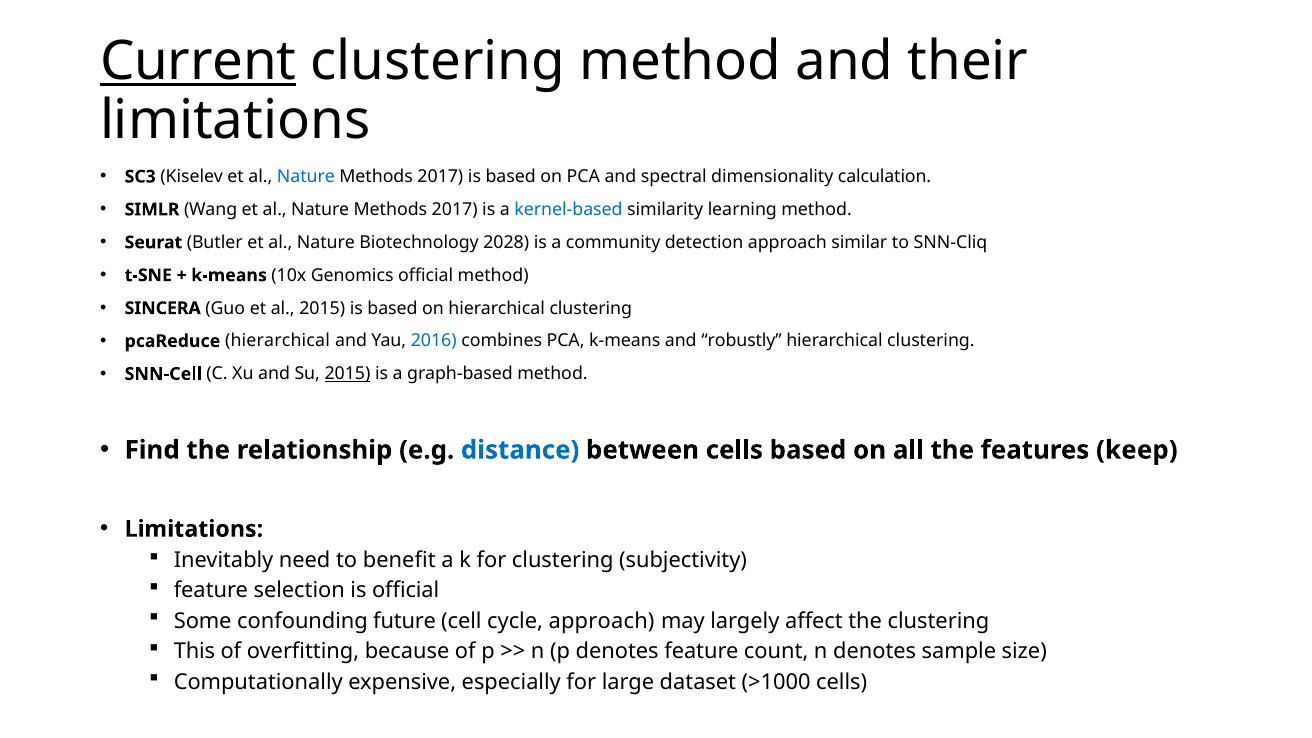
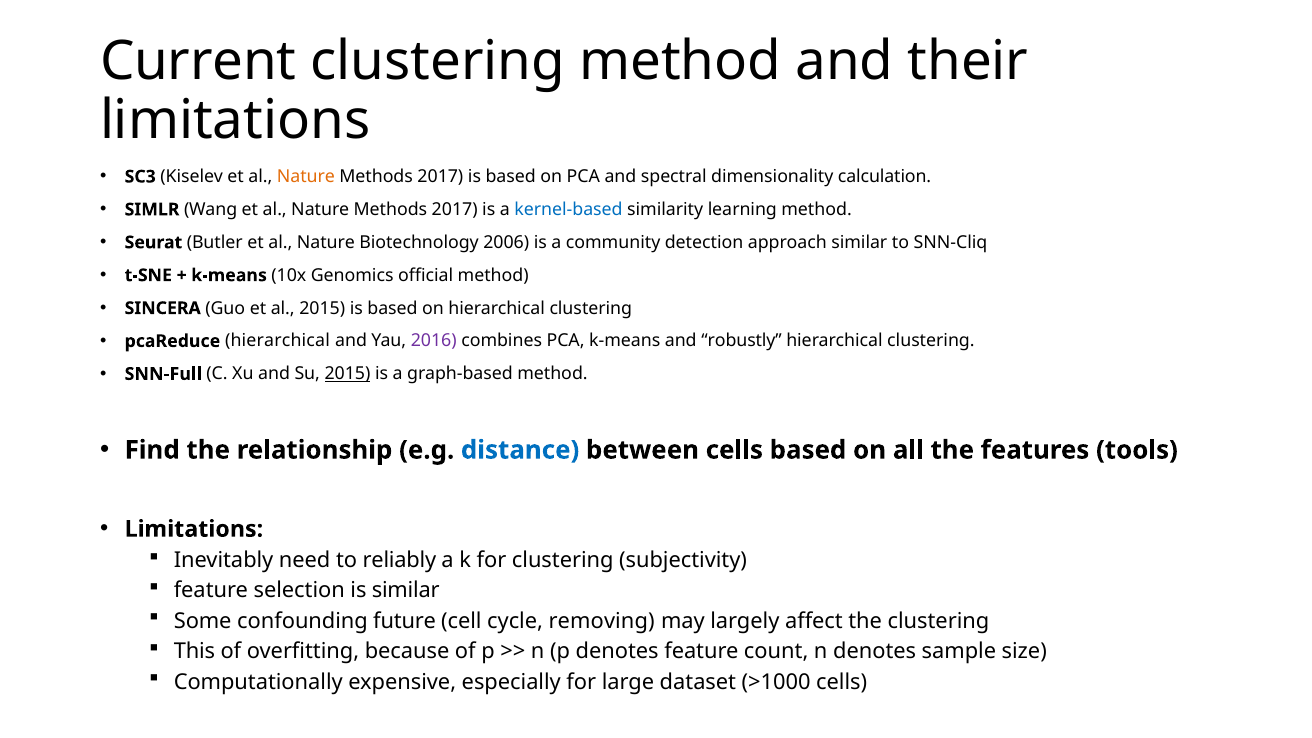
Current underline: present -> none
Nature at (306, 177) colour: blue -> orange
2028: 2028 -> 2006
2016 colour: blue -> purple
SNN-Cell: SNN-Cell -> SNN-Full
keep: keep -> tools
benefit: benefit -> reliably
is official: official -> similar
cycle approach: approach -> removing
